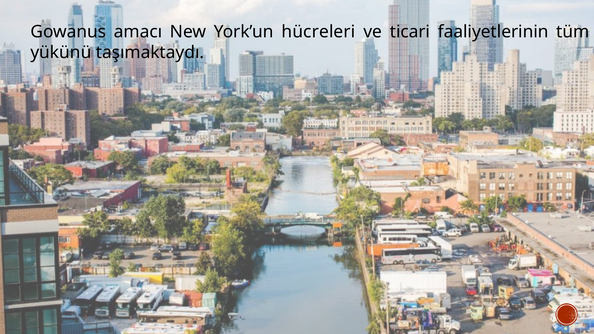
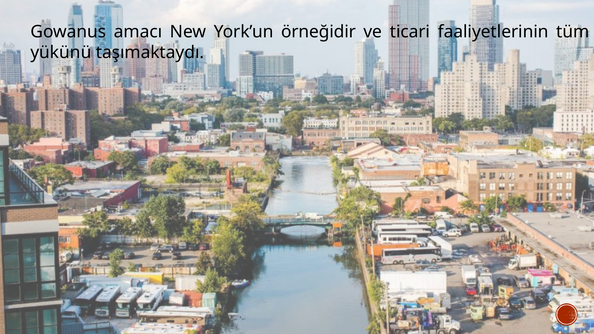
hücreleri: hücreleri -> örneğidir
